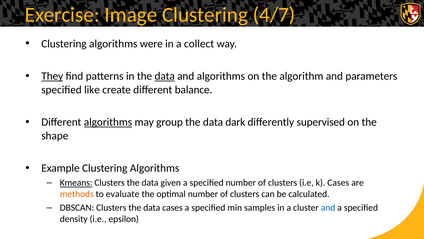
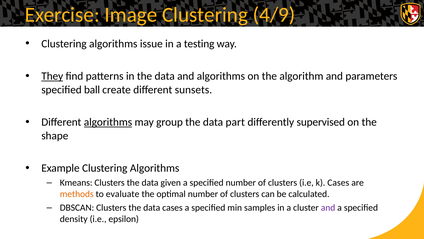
4/7: 4/7 -> 4/9
were: were -> issue
collect: collect -> testing
data at (165, 76) underline: present -> none
like: like -> ball
balance: balance -> sunsets
dark: dark -> part
Kmeans underline: present -> none
and at (328, 207) colour: blue -> purple
